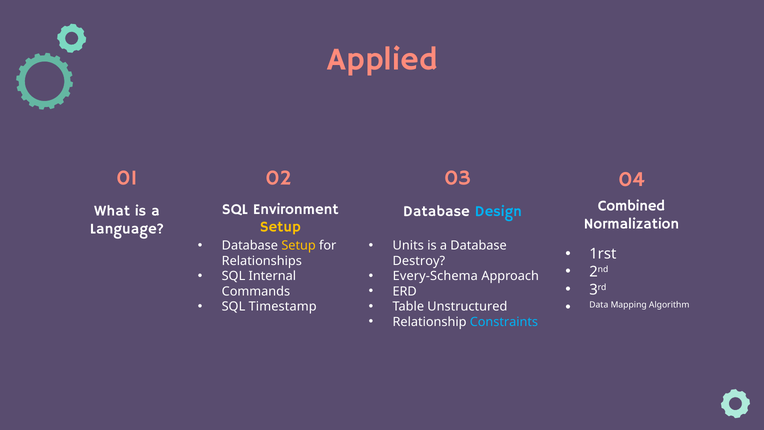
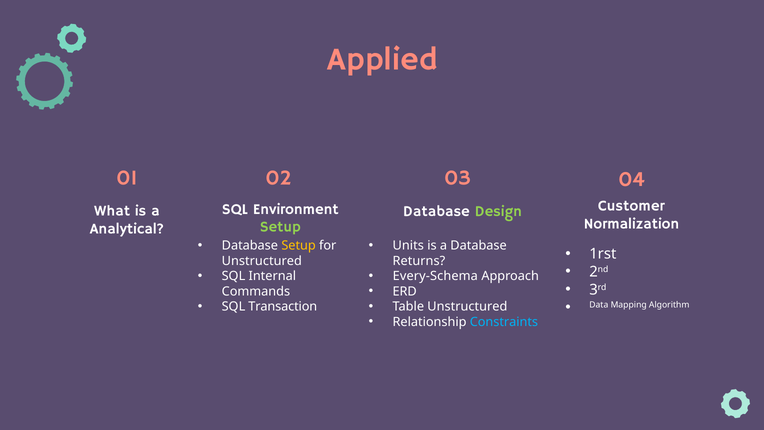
Combined: Combined -> Customer
Design colour: light blue -> light green
Setup at (280, 227) colour: yellow -> light green
Language: Language -> Analytical
Relationships at (262, 261): Relationships -> Unstructured
Destroy: Destroy -> Returns
Timestamp: Timestamp -> Transaction
